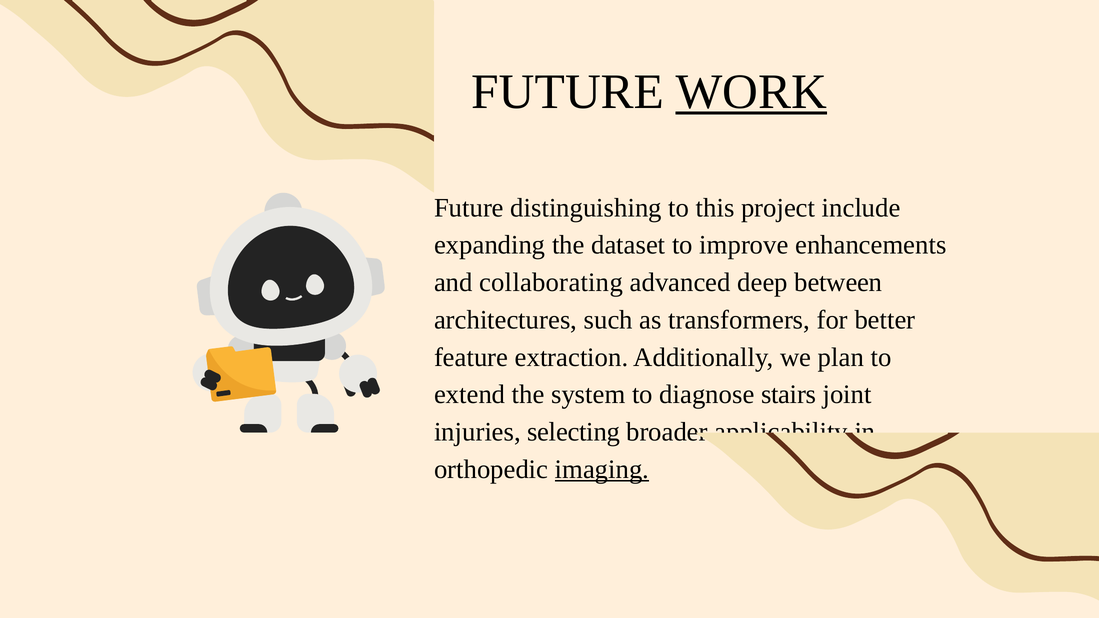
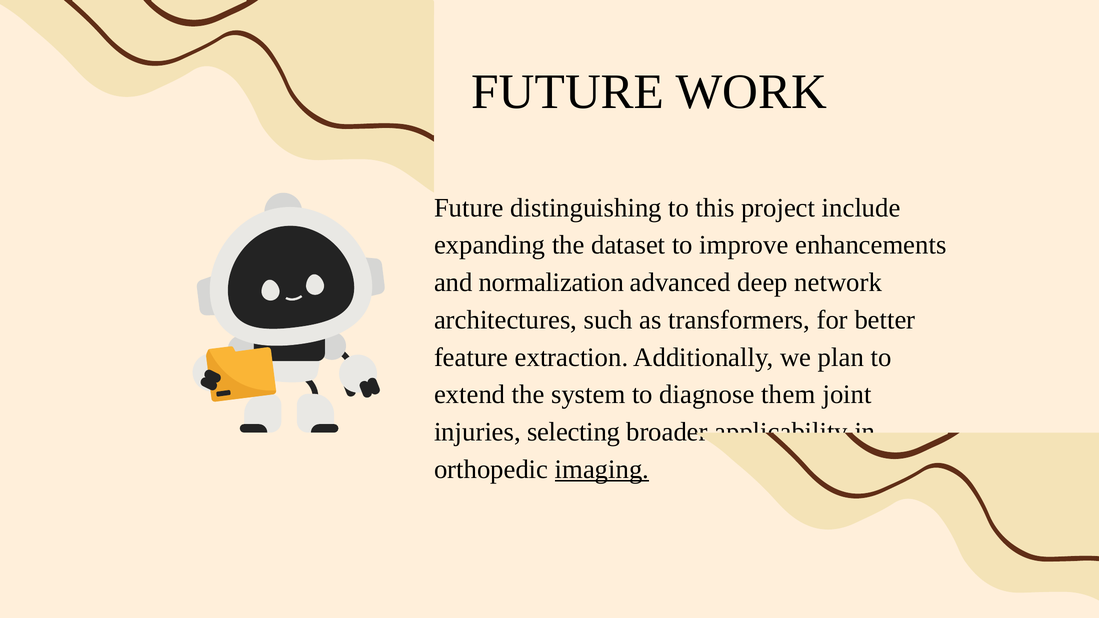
WORK underline: present -> none
collaborating: collaborating -> normalization
between: between -> network
stairs: stairs -> them
